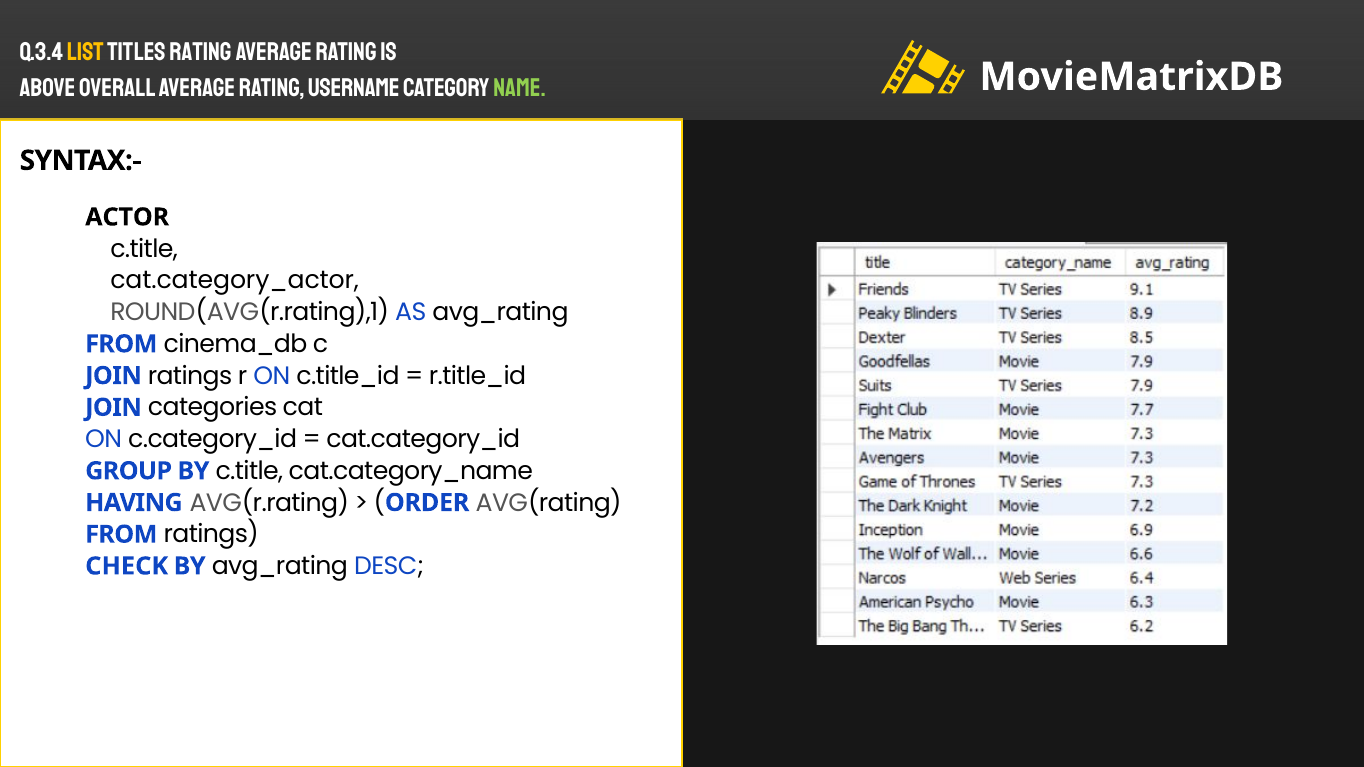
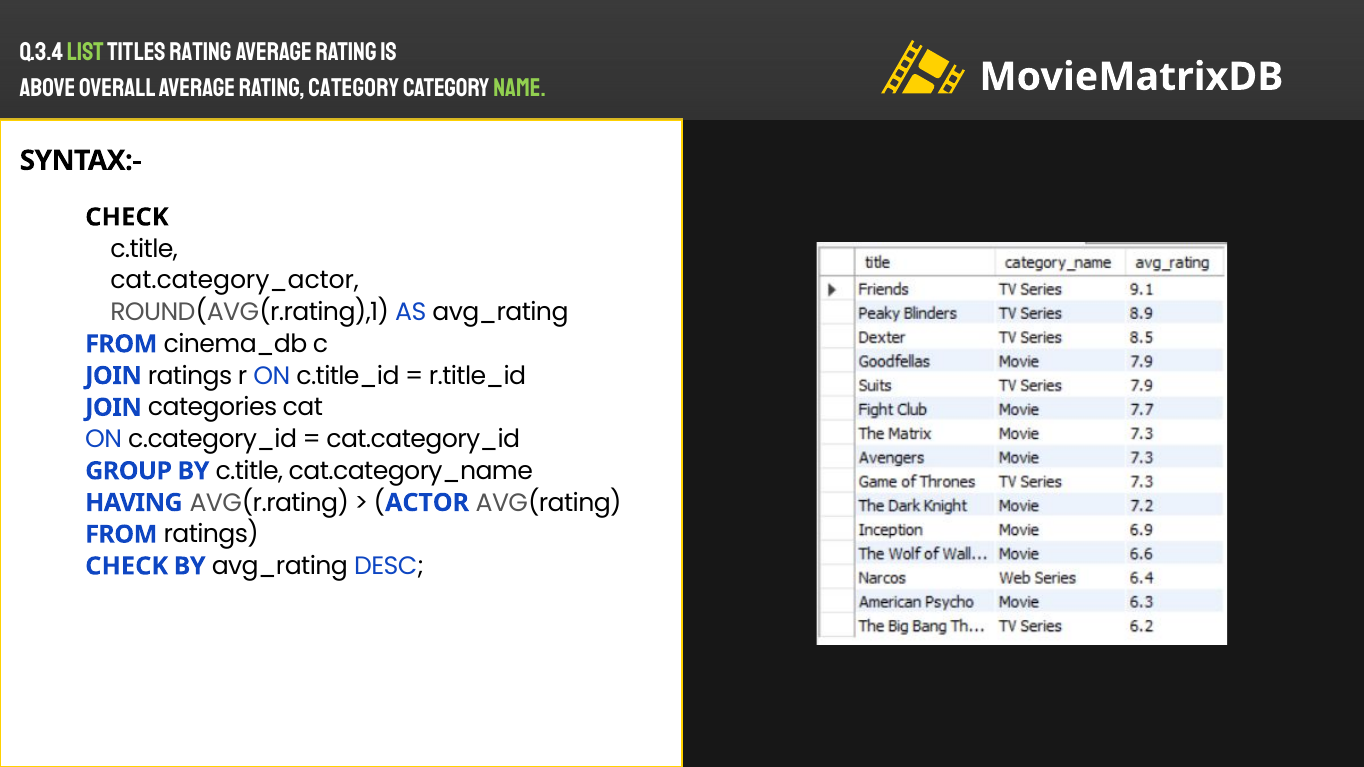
List colour: yellow -> light green
rating username: username -> category
ACTOR at (127, 217): ACTOR -> CHECK
ORDER: ORDER -> ACTOR
